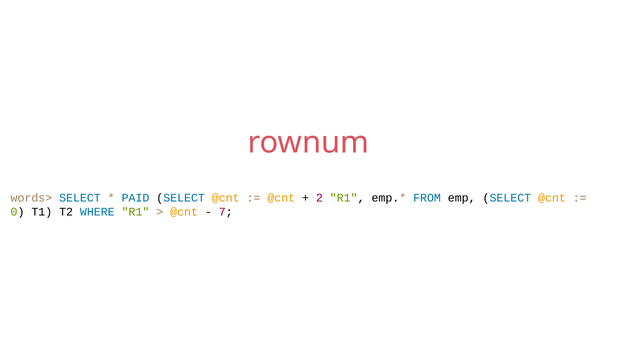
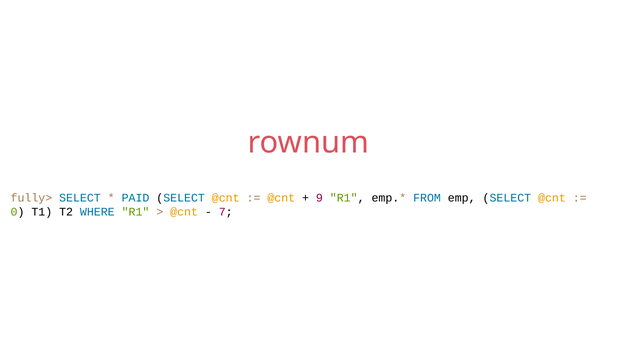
words>: words> -> fully>
2: 2 -> 9
